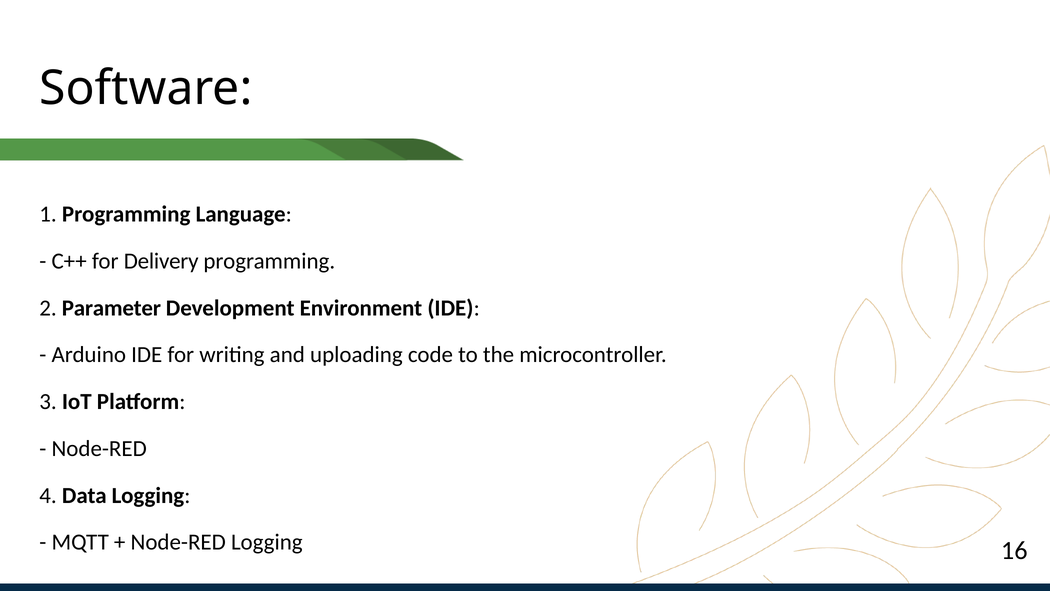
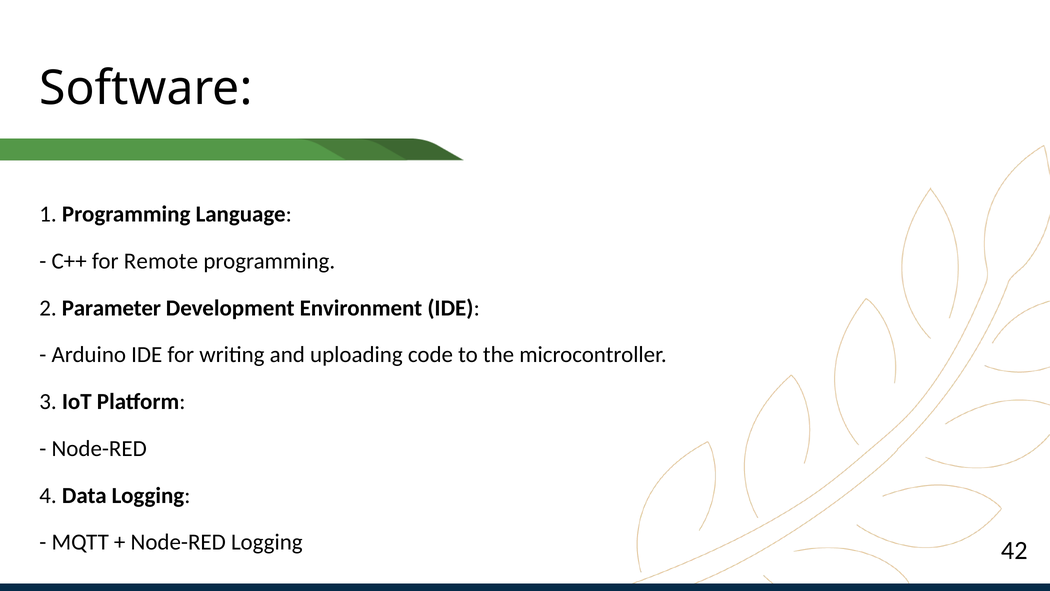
Delivery: Delivery -> Remote
16: 16 -> 42
